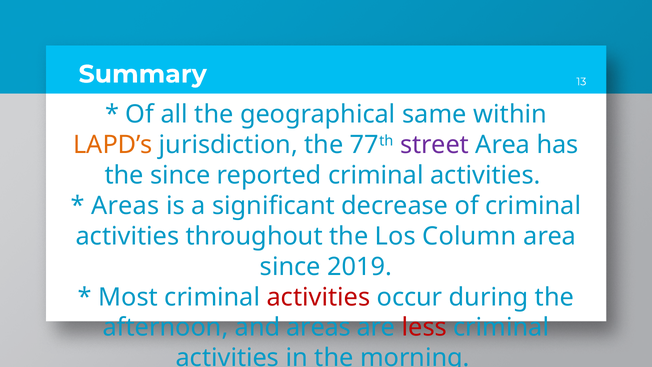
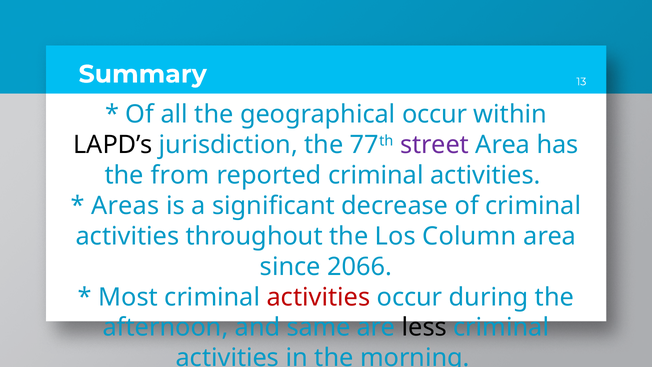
geographical same: same -> occur
LAPD’s colour: orange -> black
the since: since -> from
2019: 2019 -> 2066
and areas: areas -> same
less colour: red -> black
